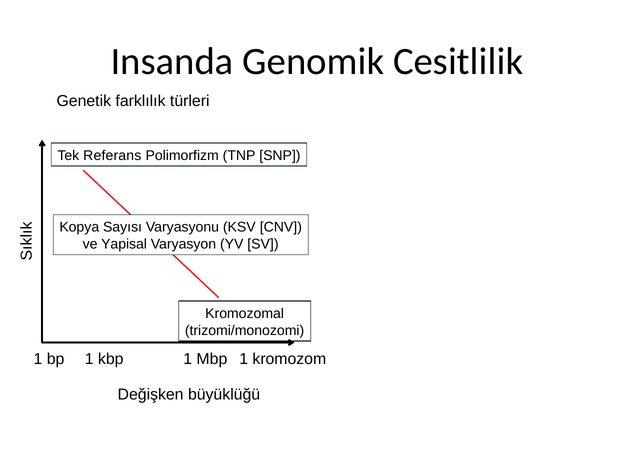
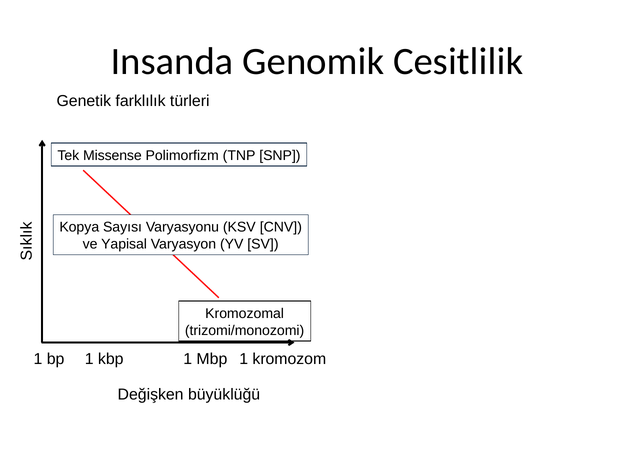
Referans: Referans -> Missense
